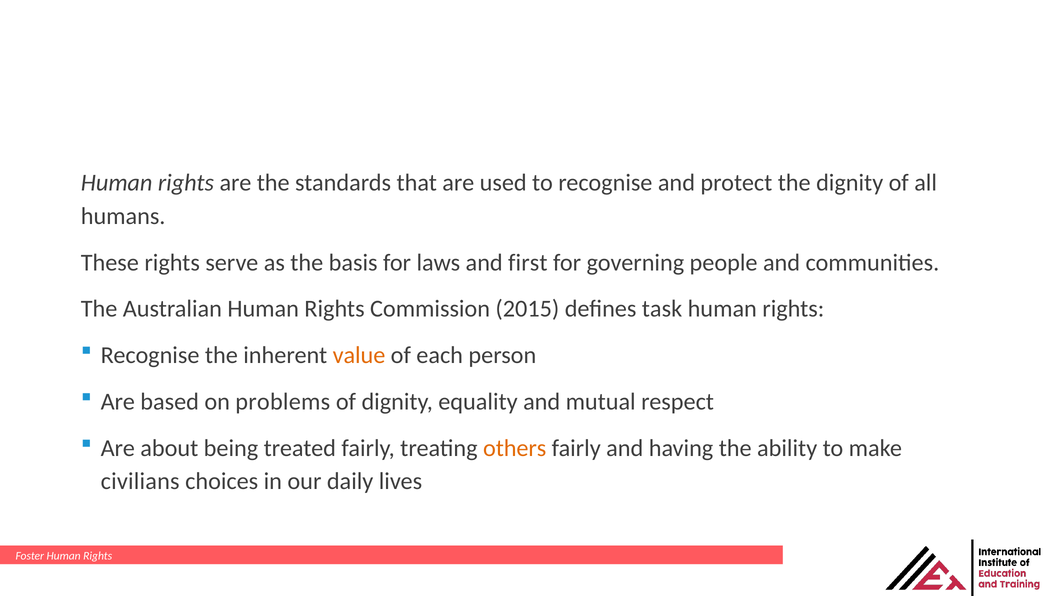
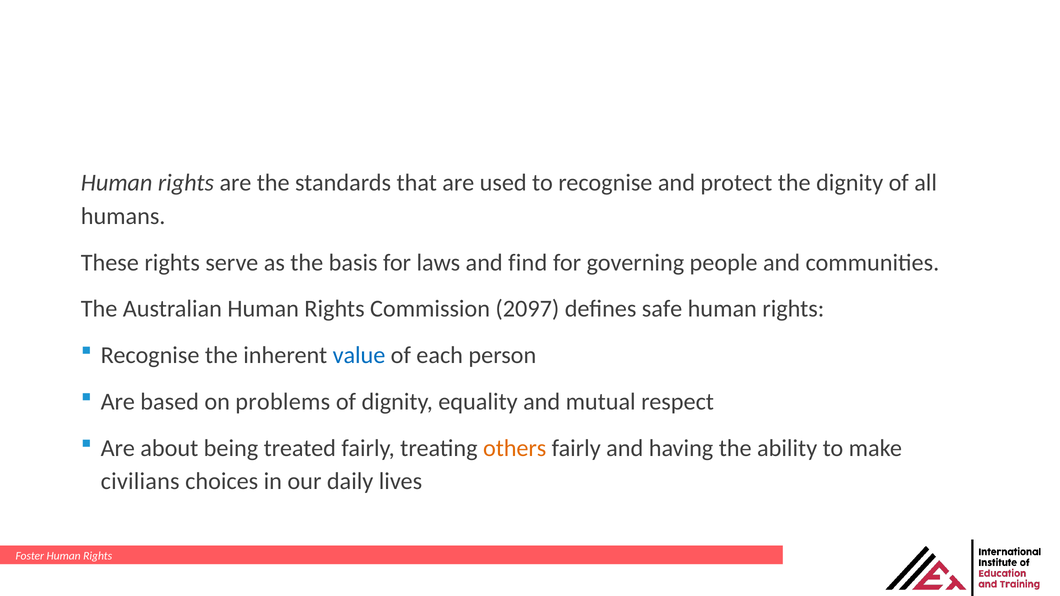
first: first -> find
2015: 2015 -> 2097
task: task -> safe
value colour: orange -> blue
